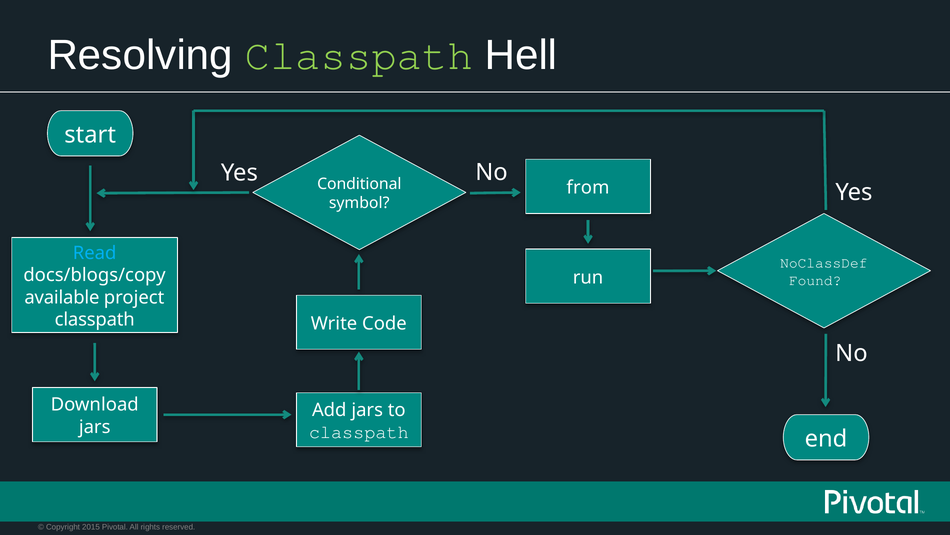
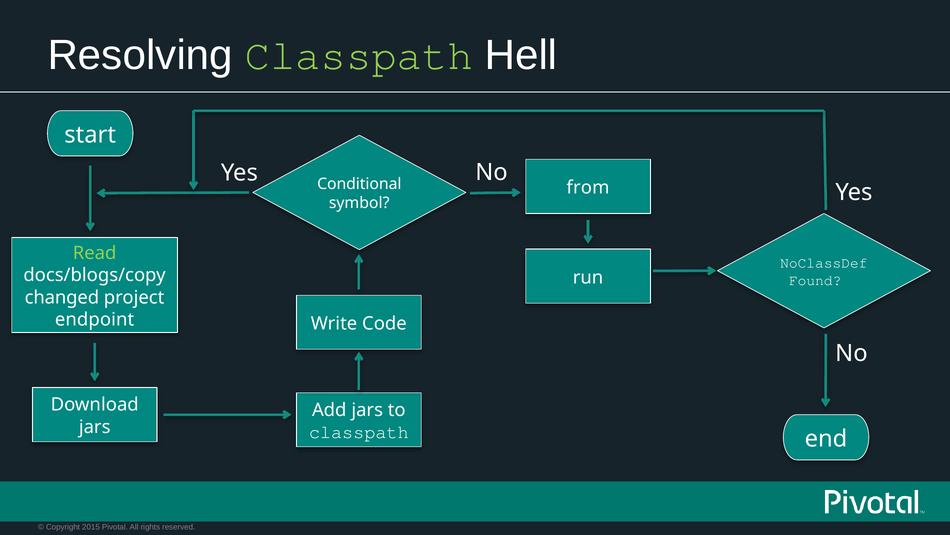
Read colour: light blue -> light green
available: available -> changed
classpath at (95, 319): classpath -> endpoint
